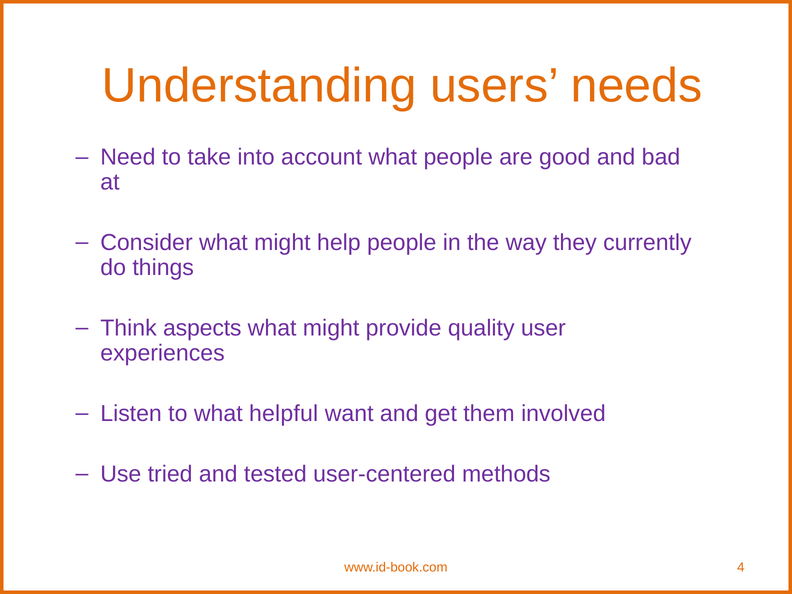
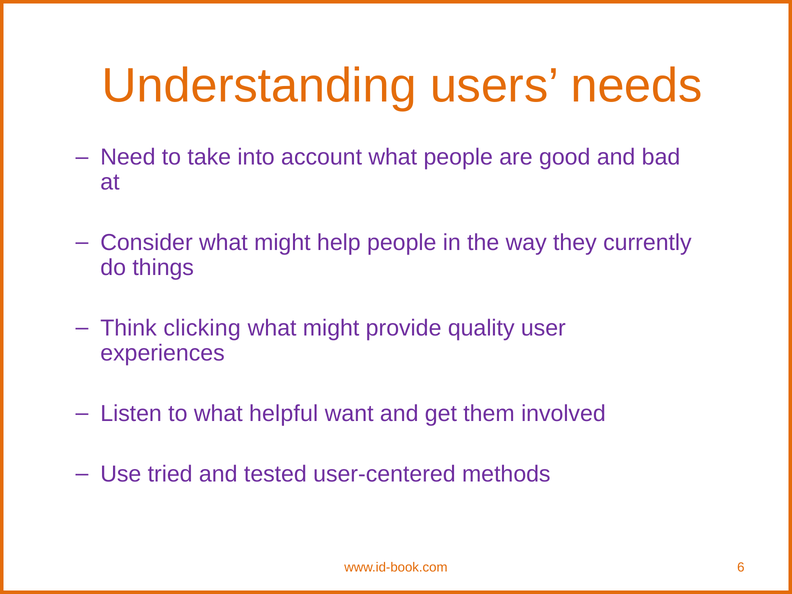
aspects: aspects -> clicking
4: 4 -> 6
